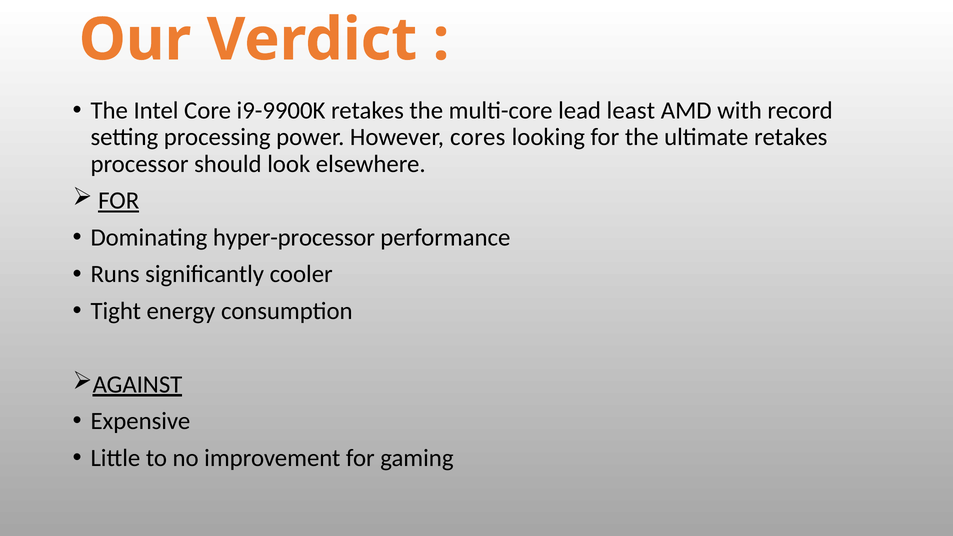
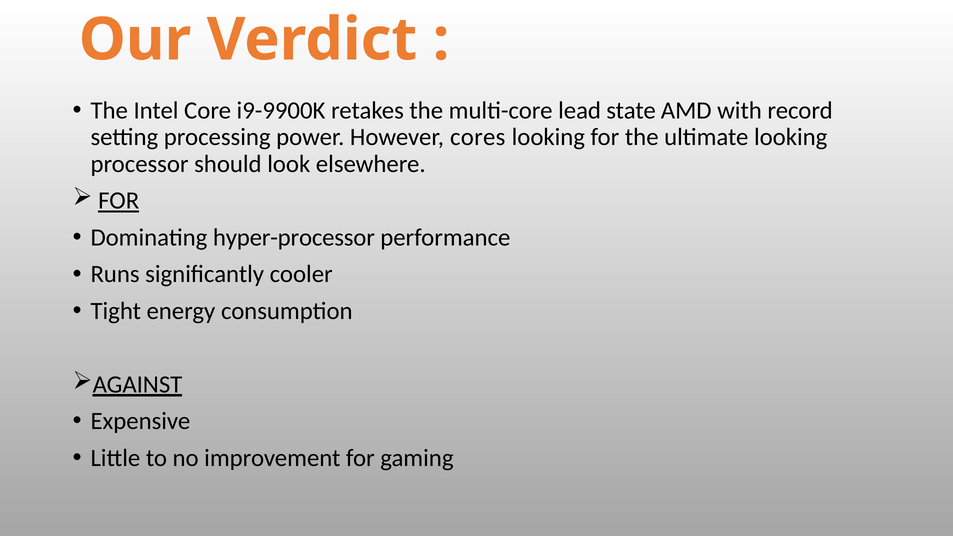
least: least -> state
ultimate retakes: retakes -> looking
